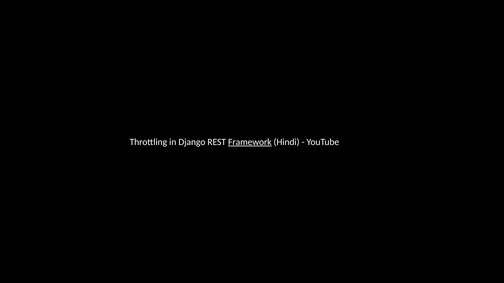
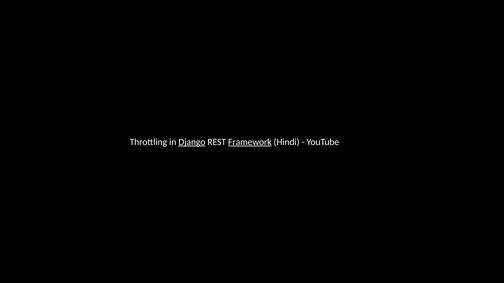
Django underline: none -> present
